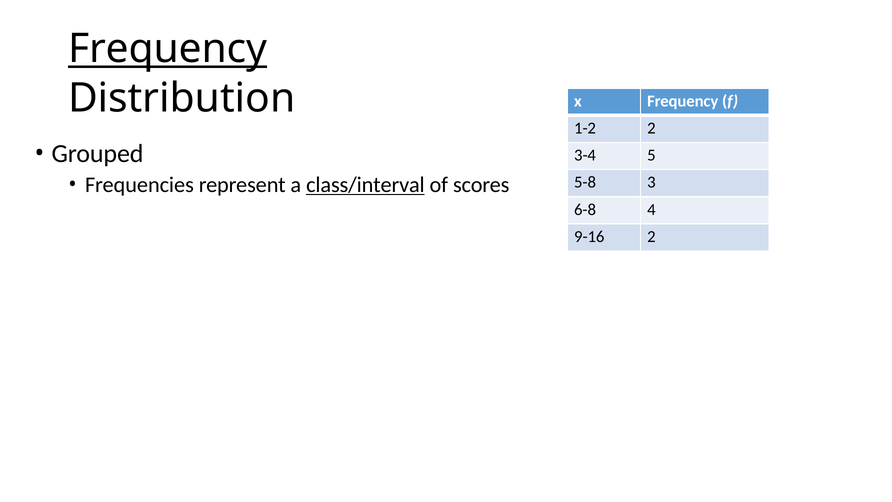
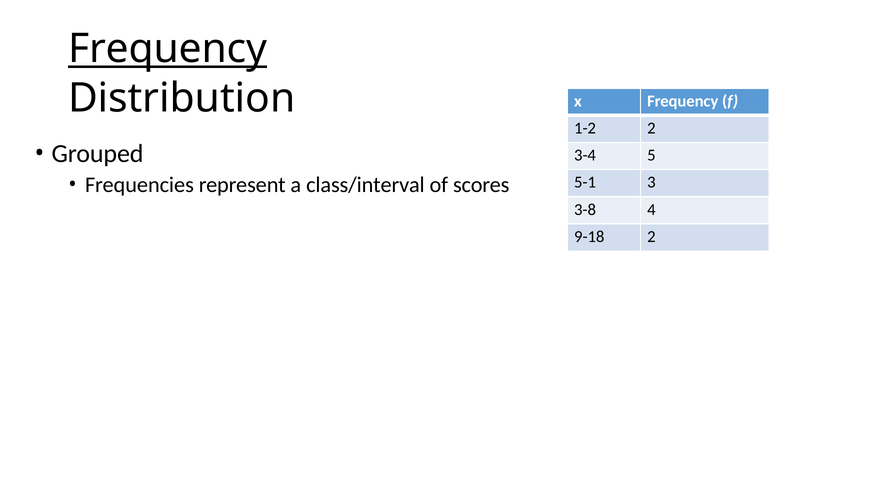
5-8: 5-8 -> 5-1
class/interval underline: present -> none
6-8: 6-8 -> 3-8
9-16: 9-16 -> 9-18
